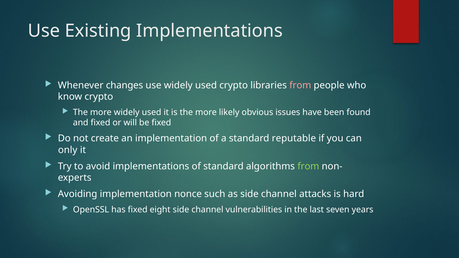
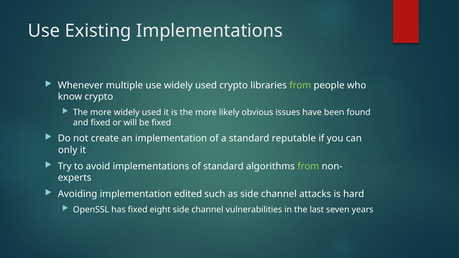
changes: changes -> multiple
from at (300, 85) colour: pink -> light green
nonce: nonce -> edited
